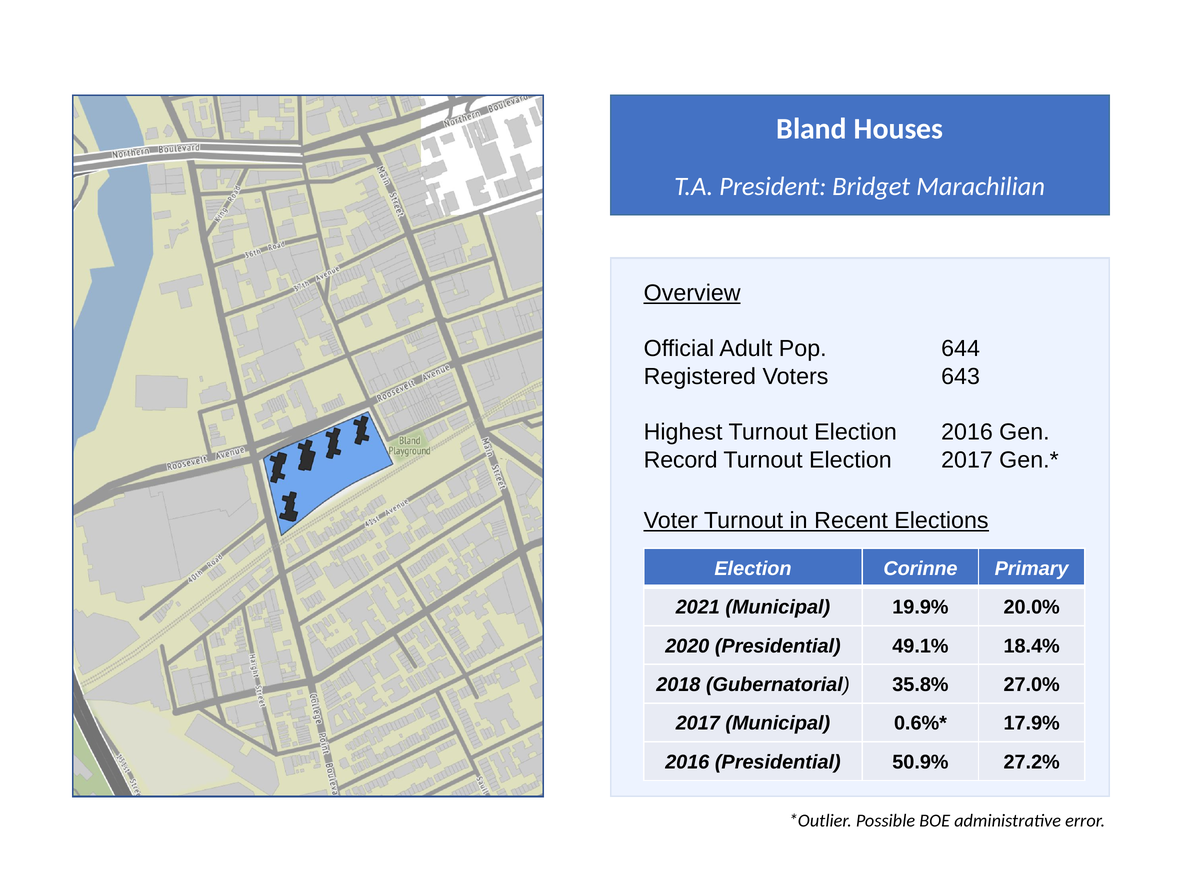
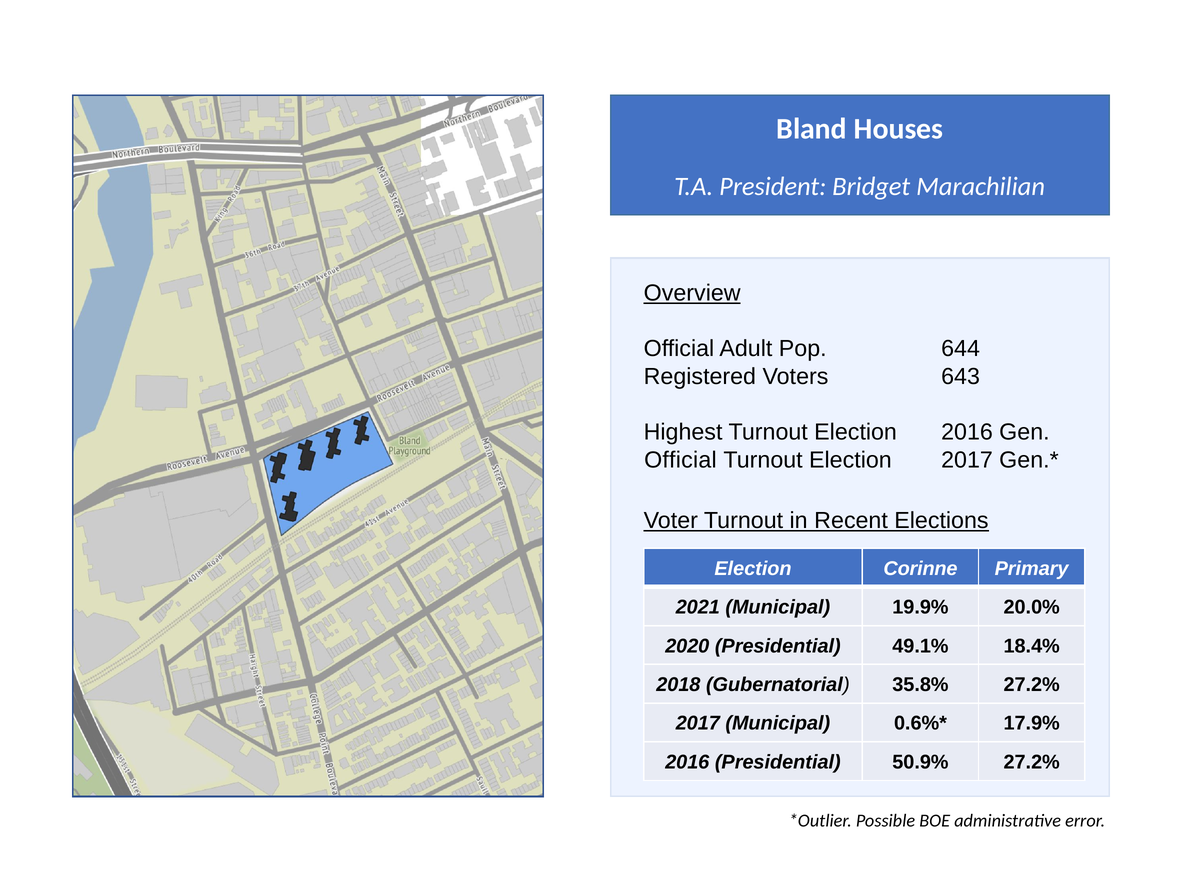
Record at (681, 460): Record -> Official
35.8% 27.0%: 27.0% -> 27.2%
